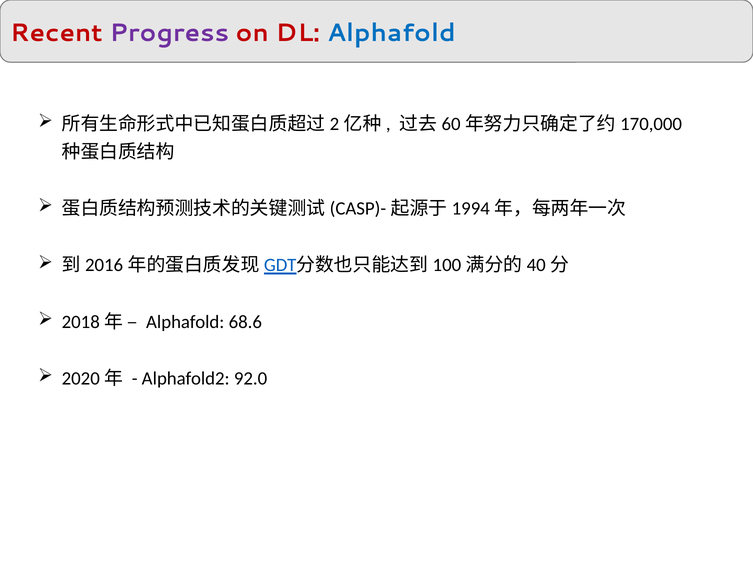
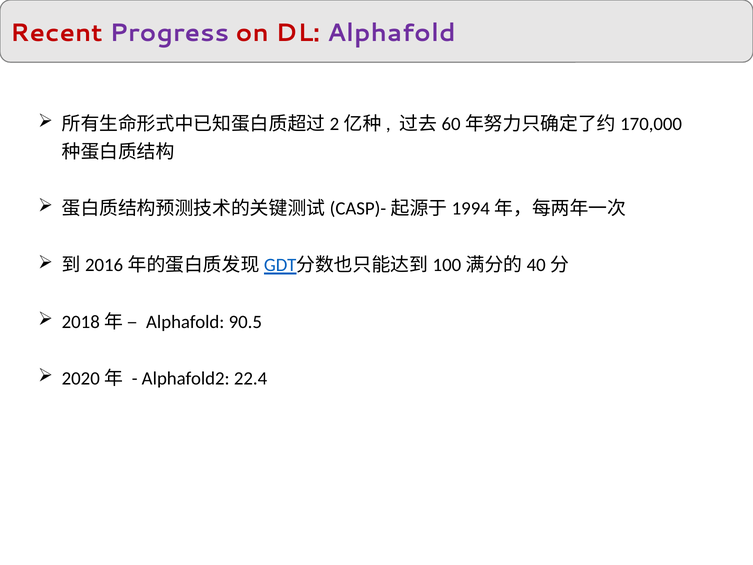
Alphafold at (391, 33) colour: blue -> purple
68.6: 68.6 -> 90.5
92.0: 92.0 -> 22.4
